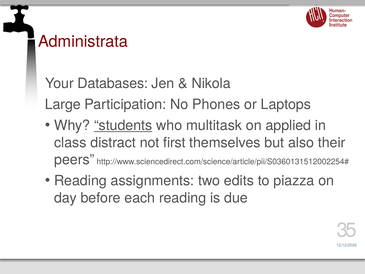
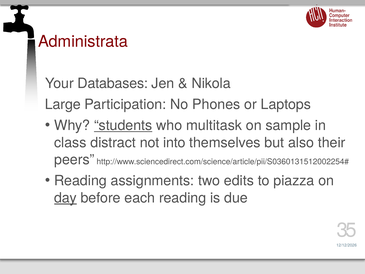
applied: applied -> sample
first: first -> into
day underline: none -> present
